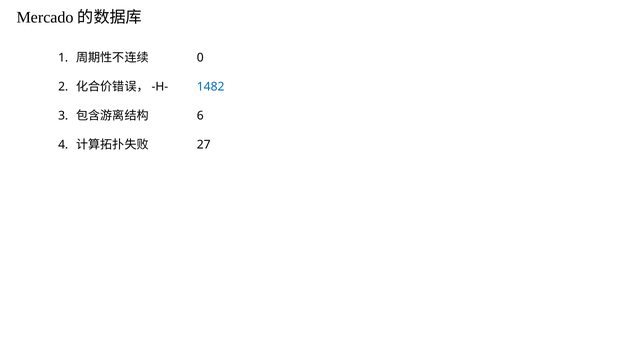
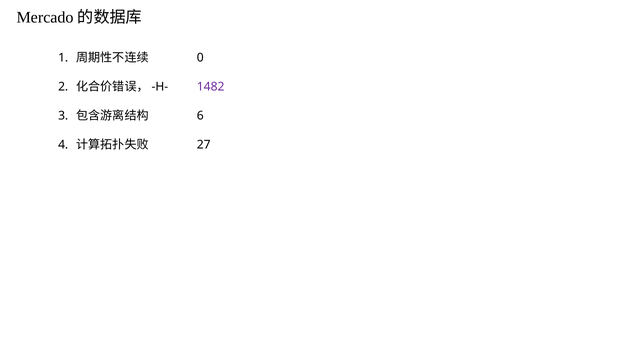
1482 colour: blue -> purple
